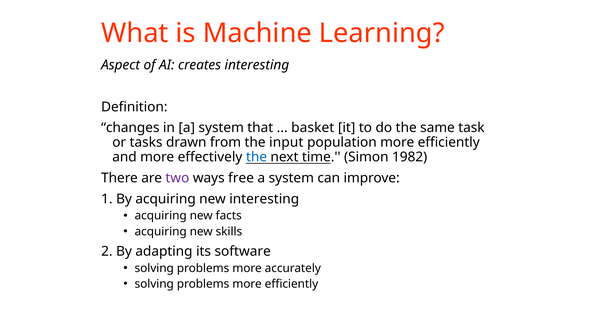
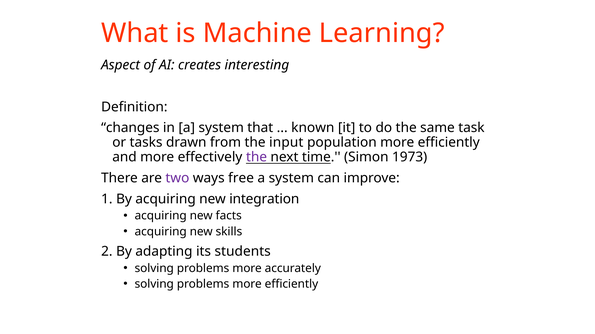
basket: basket -> known
the at (257, 157) colour: blue -> purple
1982: 1982 -> 1973
new interesting: interesting -> integration
software: software -> students
